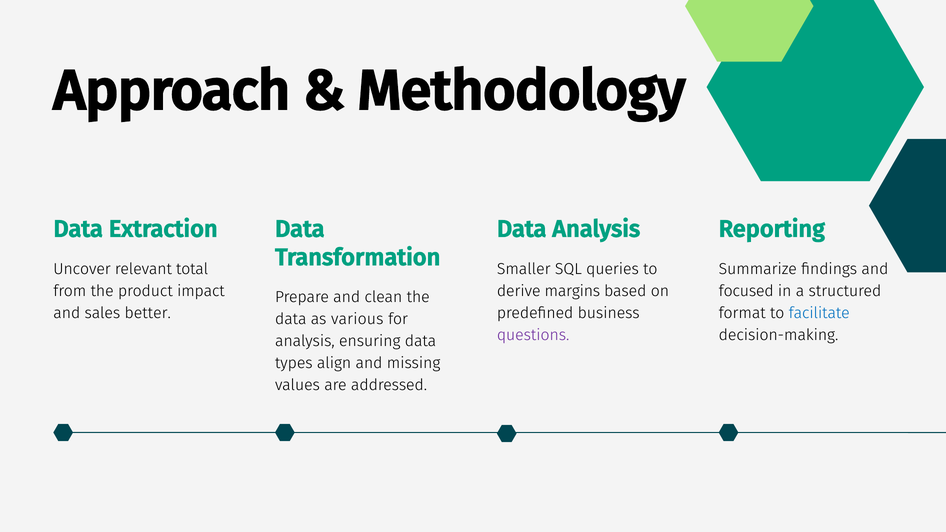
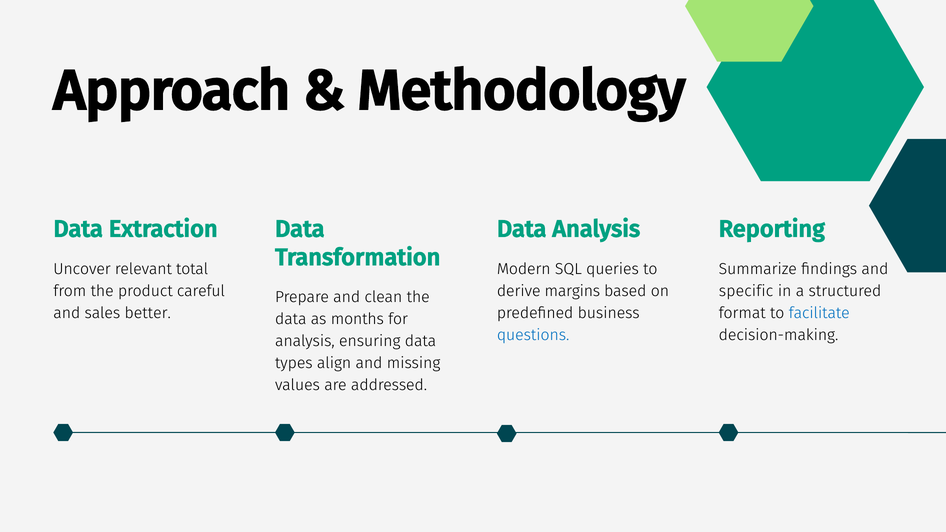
Smaller: Smaller -> Modern
focused: focused -> specific
impact: impact -> careful
various: various -> months
questions colour: purple -> blue
